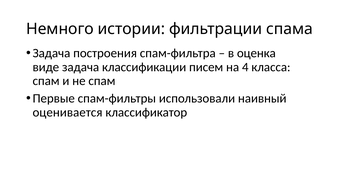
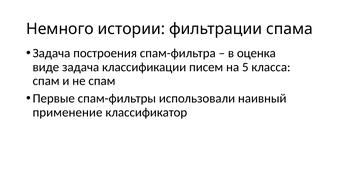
4: 4 -> 5
оценивается: оценивается -> применение
